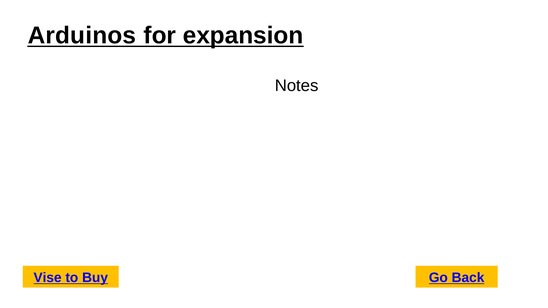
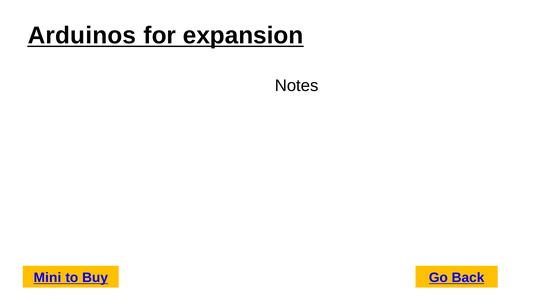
Vise: Vise -> Mini
